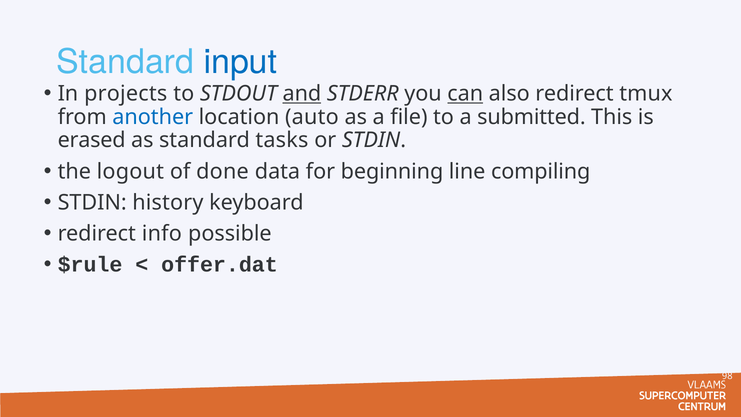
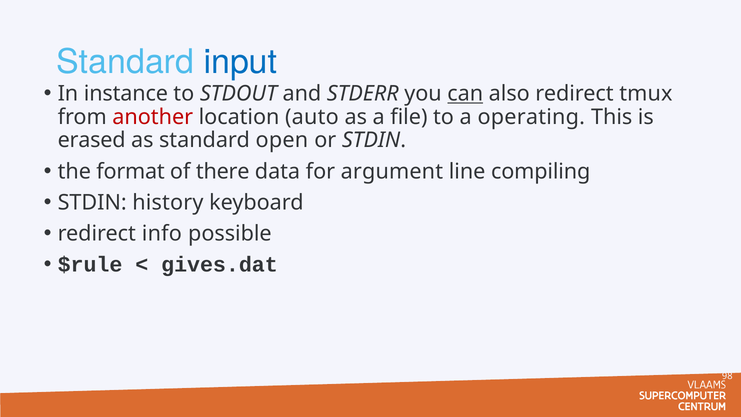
projects: projects -> instance
and underline: present -> none
another colour: blue -> red
submitted: submitted -> operating
tasks: tasks -> open
logout: logout -> format
done: done -> there
beginning: beginning -> argument
offer.dat: offer.dat -> gives.dat
